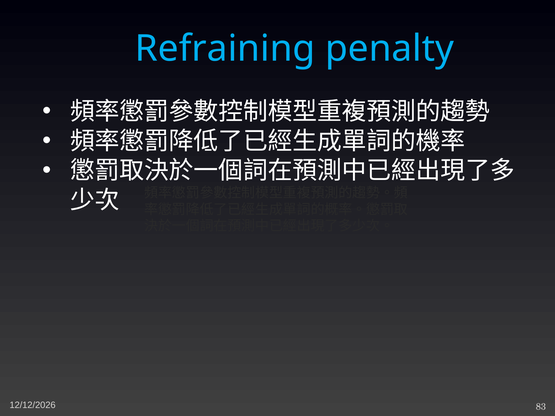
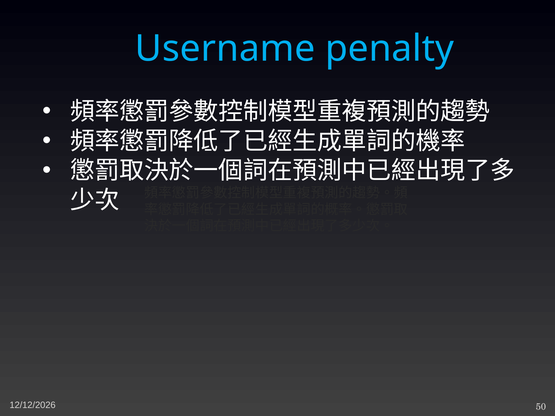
Refraining: Refraining -> Username
83: 83 -> 50
